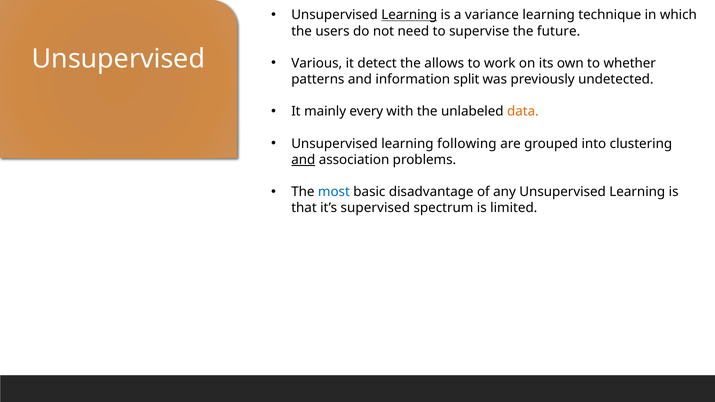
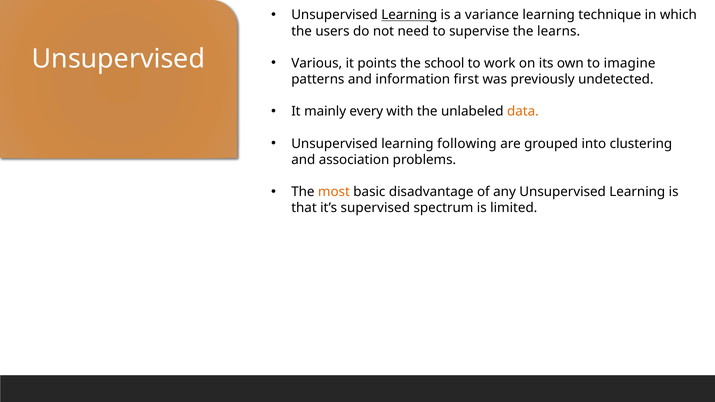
future: future -> learns
detect: detect -> points
allows: allows -> school
whether: whether -> imagine
split: split -> first
and at (303, 160) underline: present -> none
most colour: blue -> orange
